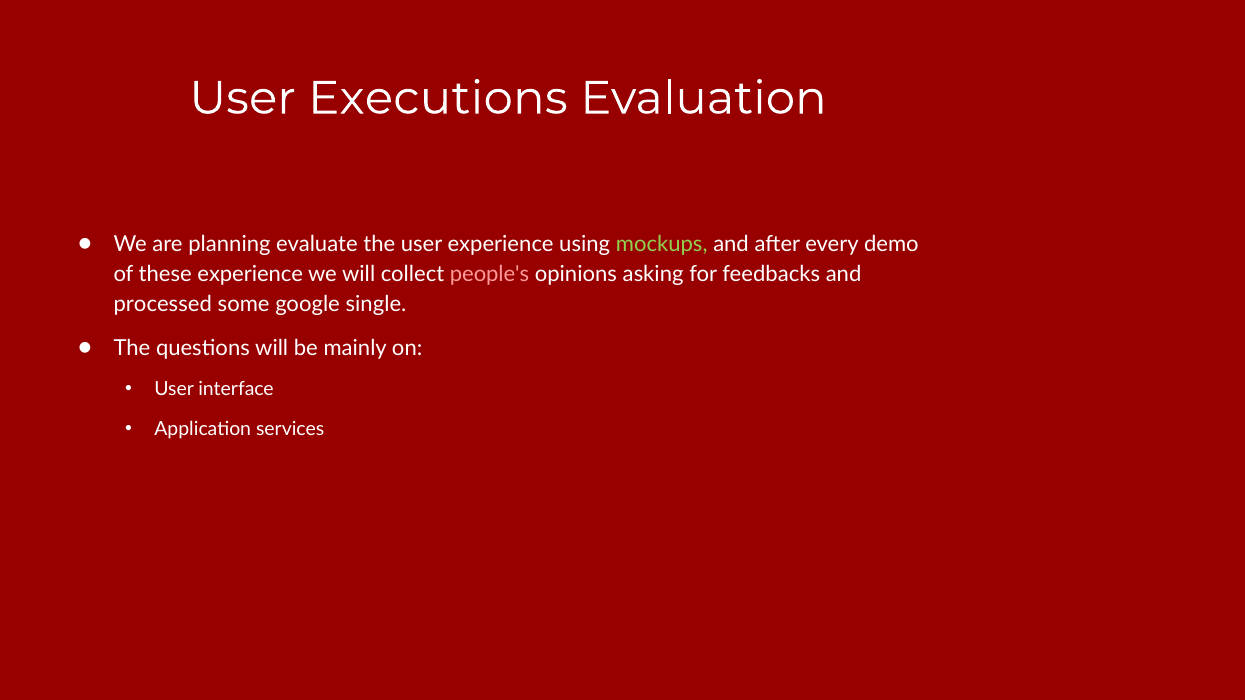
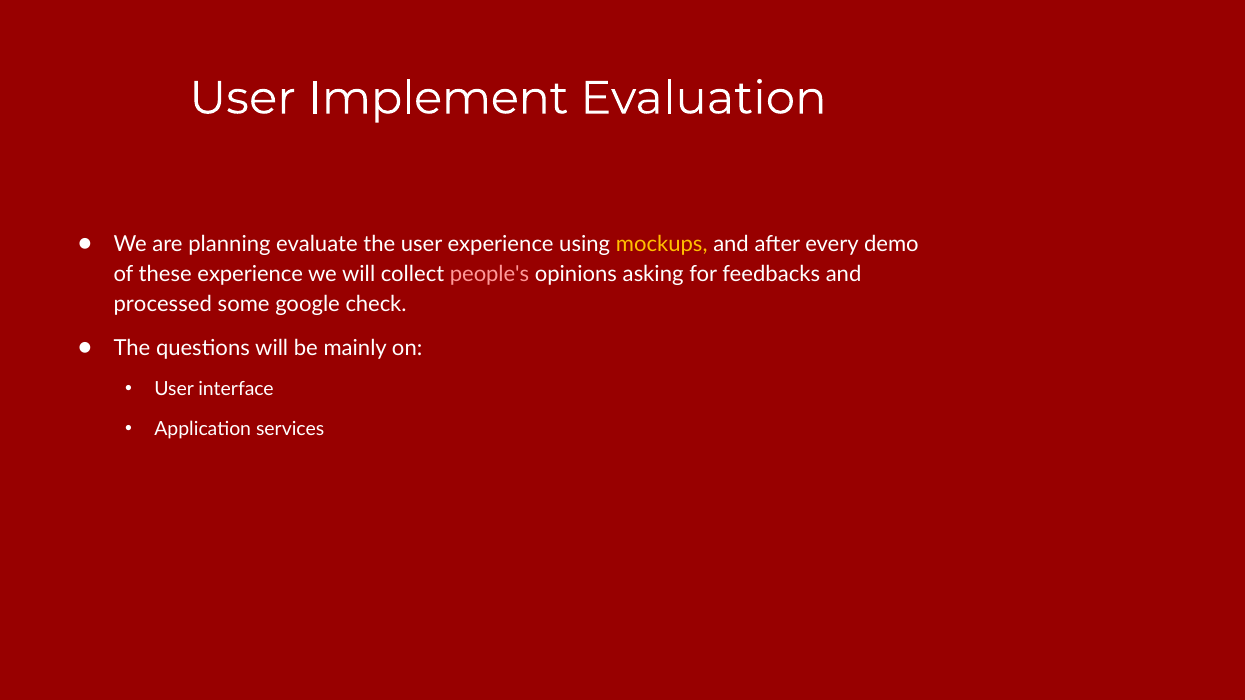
Executions: Executions -> Implement
mockups colour: light green -> yellow
single: single -> check
